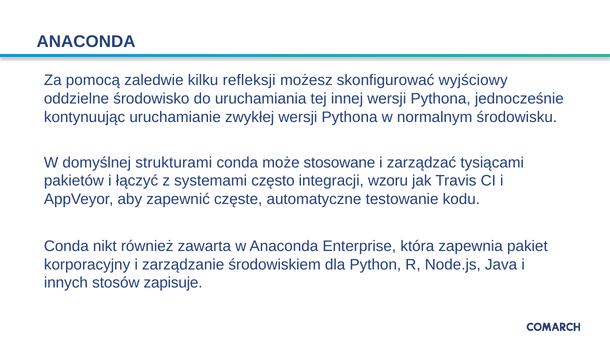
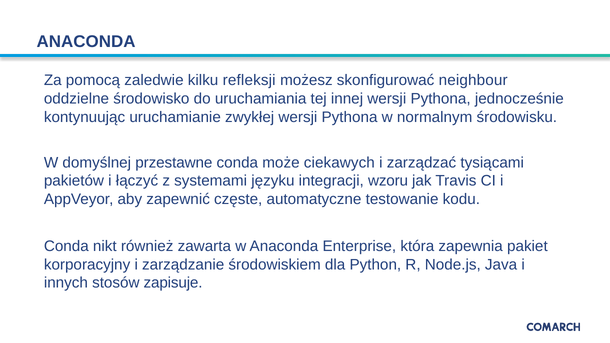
wyjściowy: wyjściowy -> neighbour
strukturami: strukturami -> przestawne
stosowane: stosowane -> ciekawych
często: często -> języku
